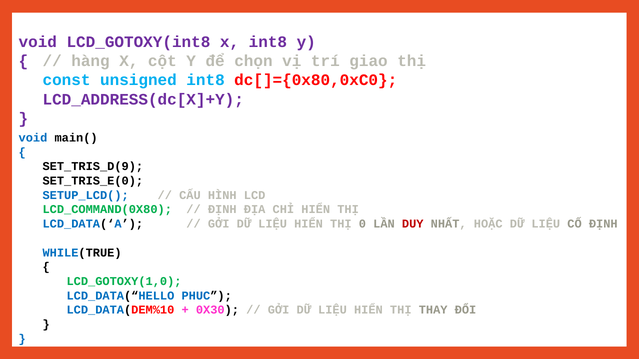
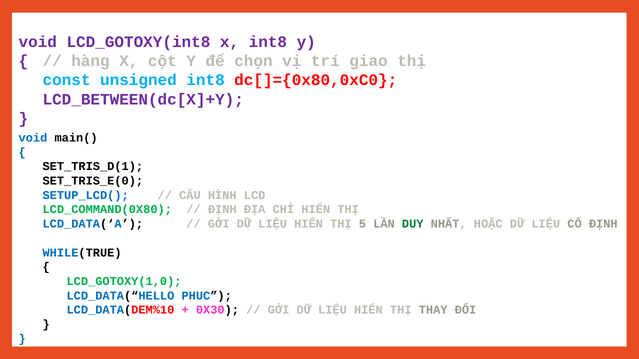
LCD_ADDRESS(dc[X]+Y: LCD_ADDRESS(dc[X]+Y -> LCD_BETWEEN(dc[X]+Y
SET_TRIS_D(9: SET_TRIS_D(9 -> SET_TRIS_D(1
0: 0 -> 5
DUY colour: red -> green
